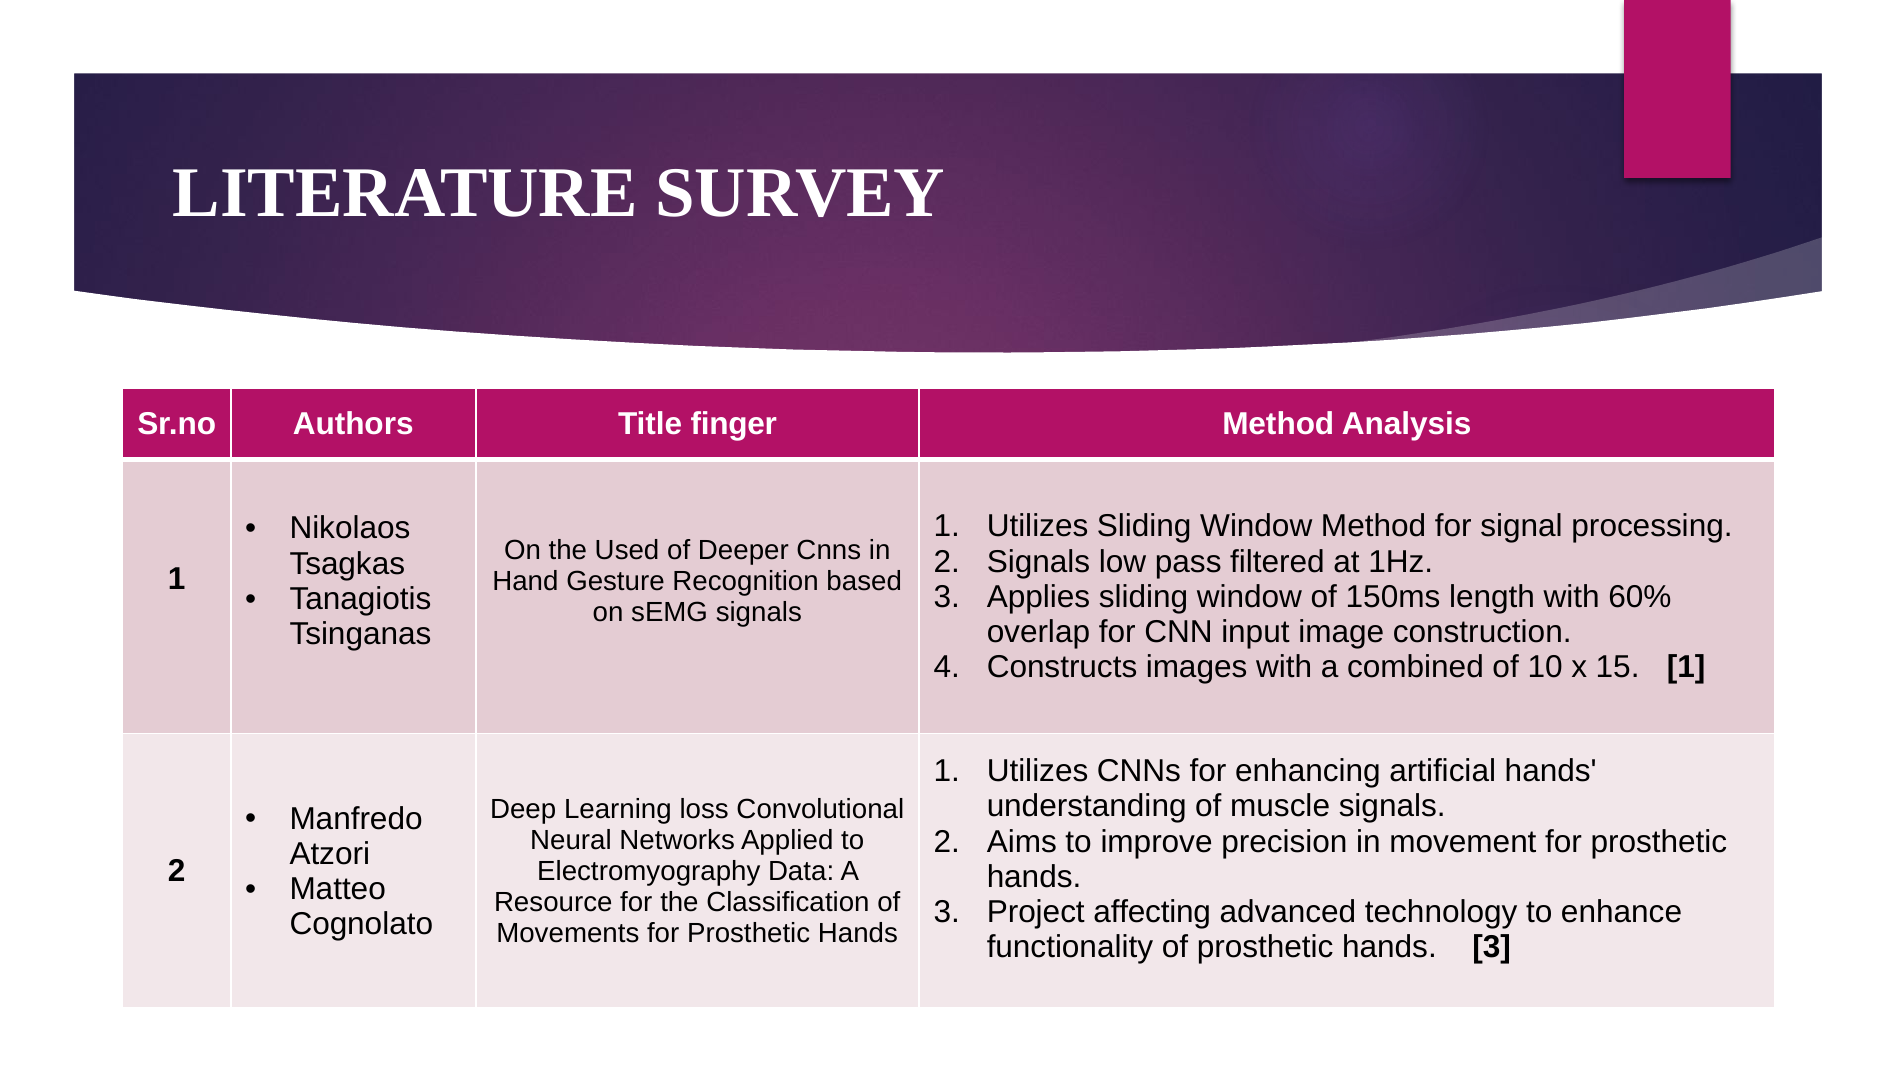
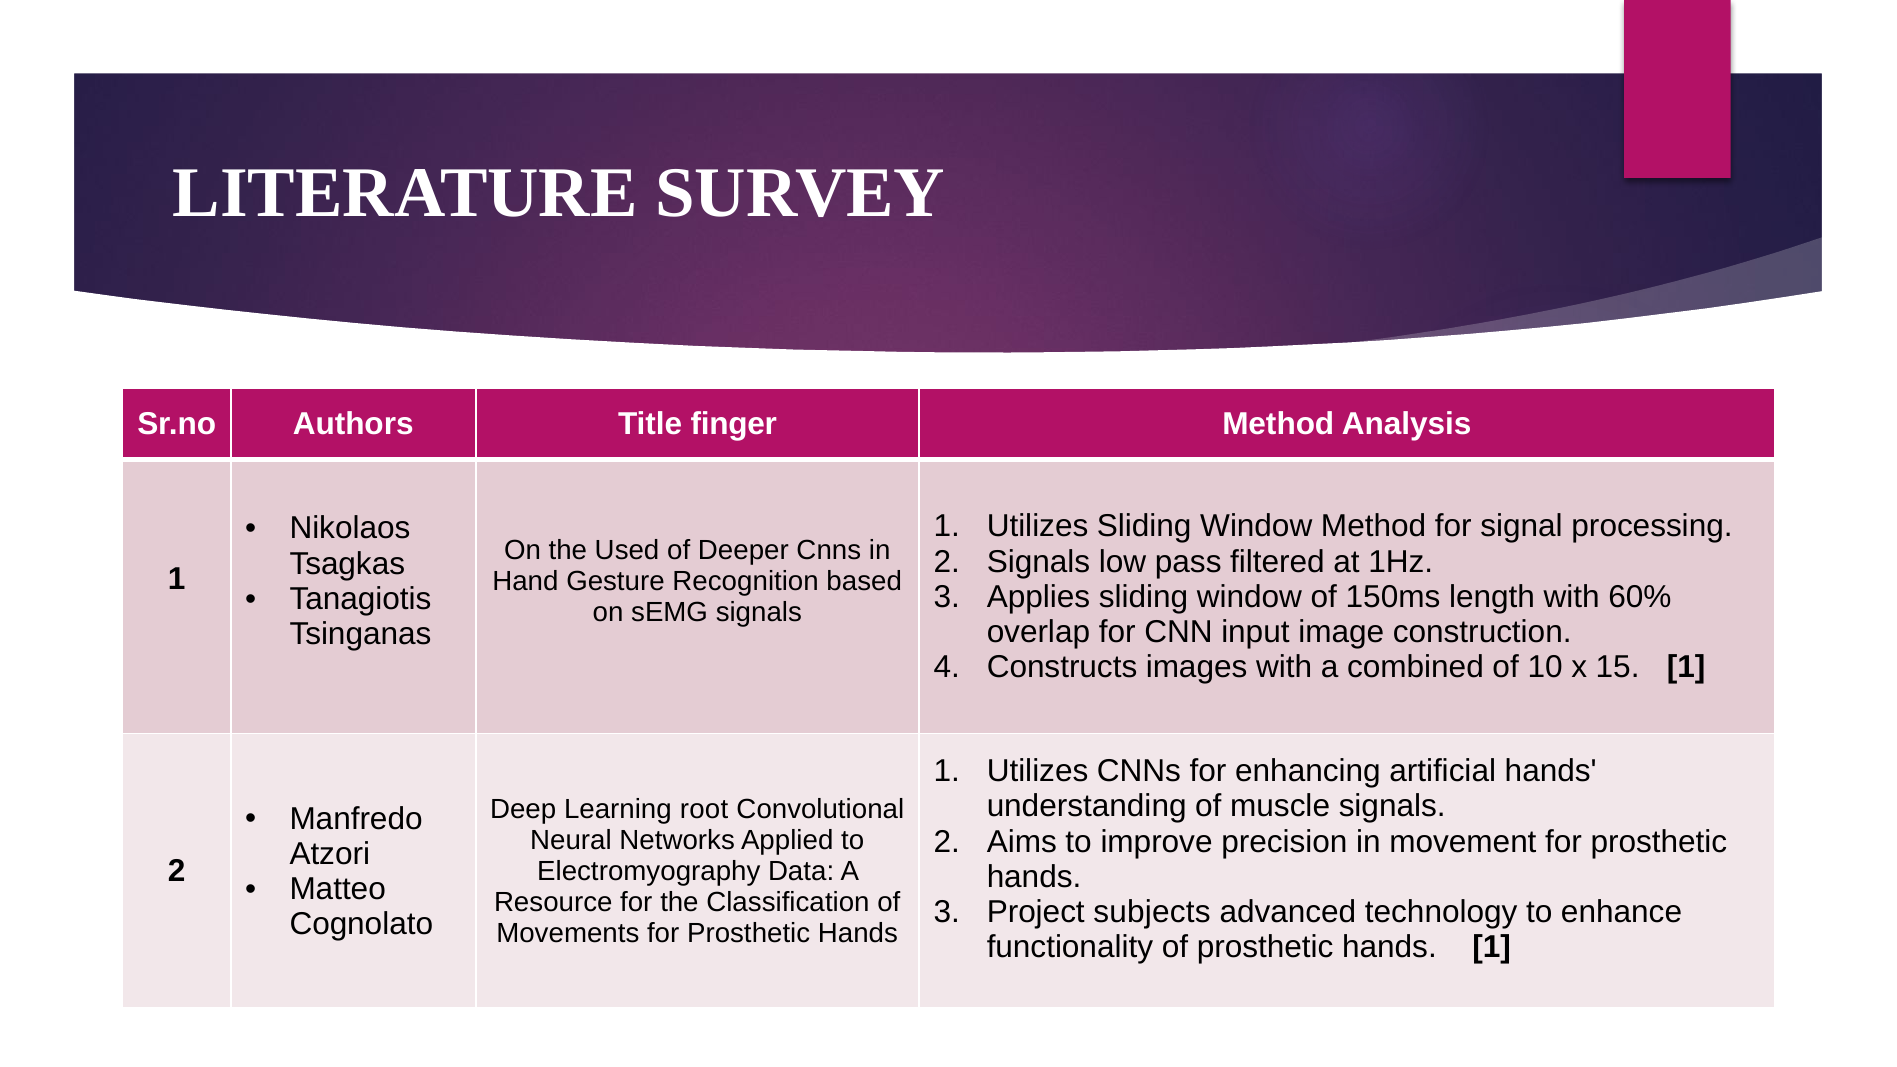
loss: loss -> root
affecting: affecting -> subjects
of prosthetic hands 3: 3 -> 1
